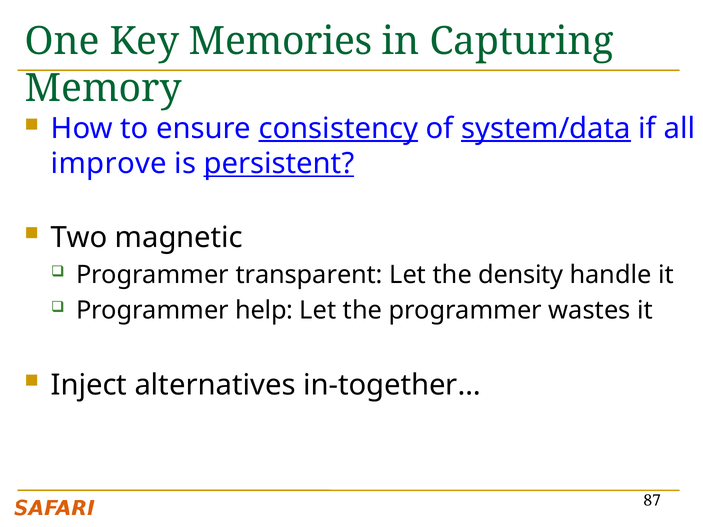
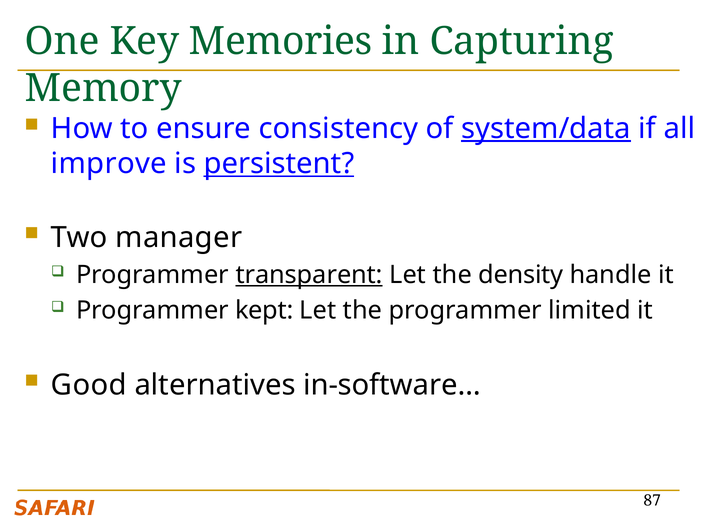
consistency underline: present -> none
magnetic: magnetic -> manager
transparent underline: none -> present
help: help -> kept
wastes: wastes -> limited
Inject: Inject -> Good
in-together…: in-together… -> in-software…
